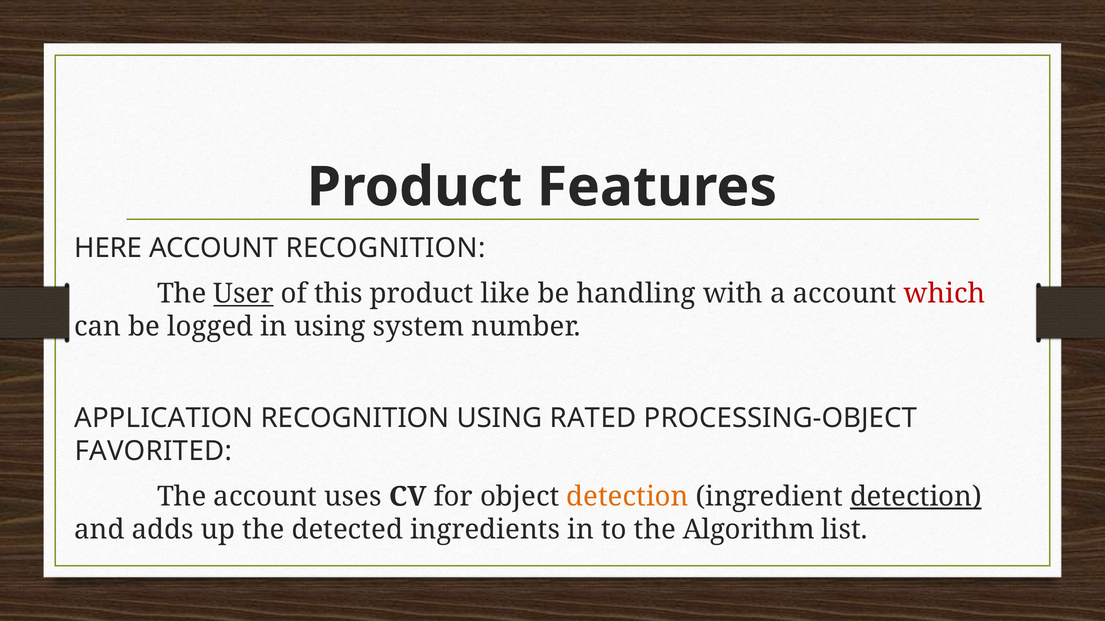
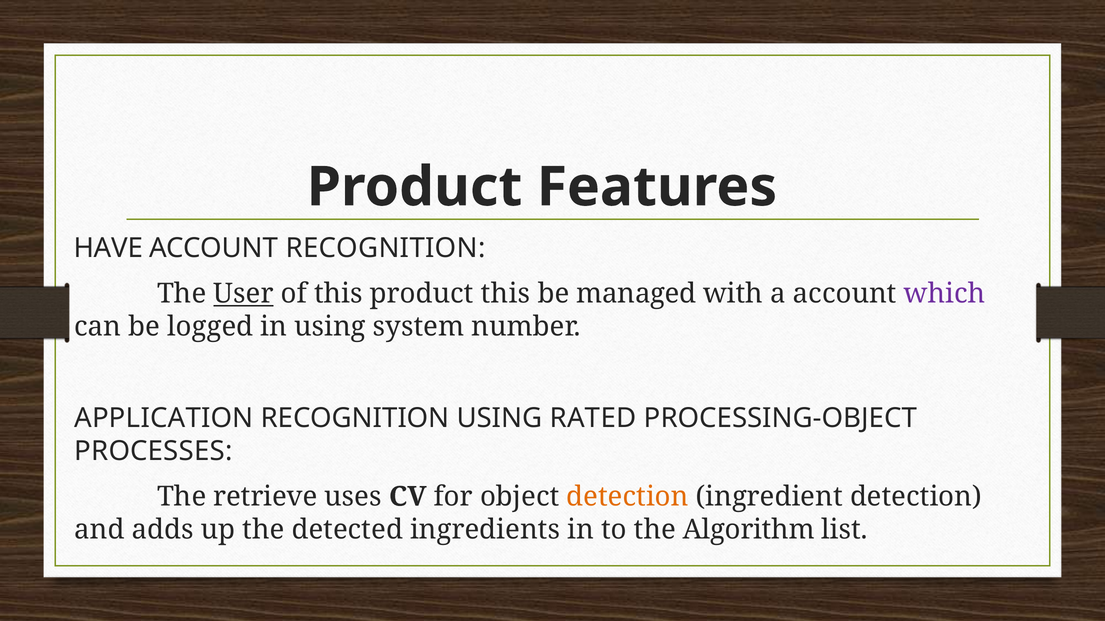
HERE: HERE -> HAVE
product like: like -> this
handling: handling -> managed
which colour: red -> purple
FAVORITED: FAVORITED -> PROCESSES
The account: account -> retrieve
detection at (916, 497) underline: present -> none
